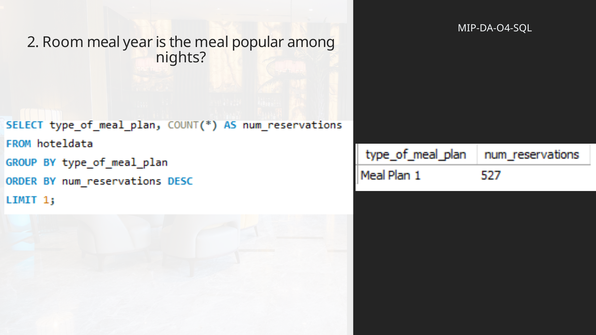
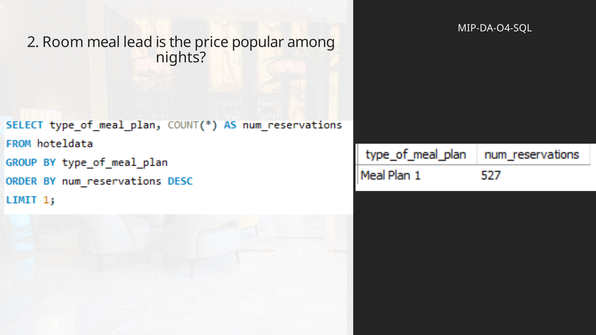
year: year -> lead
the meal: meal -> price
